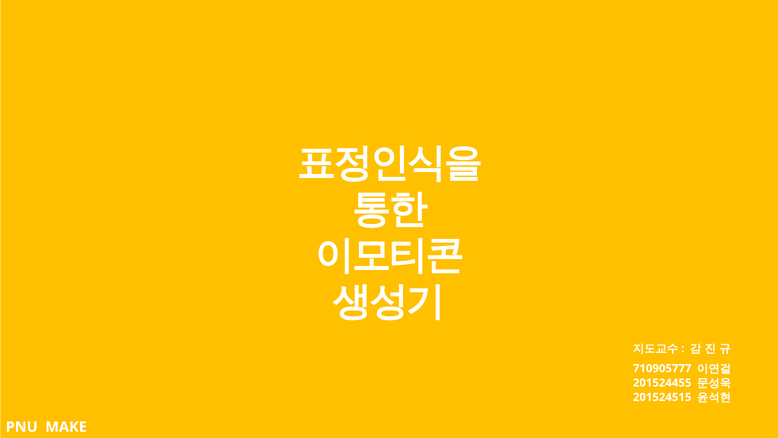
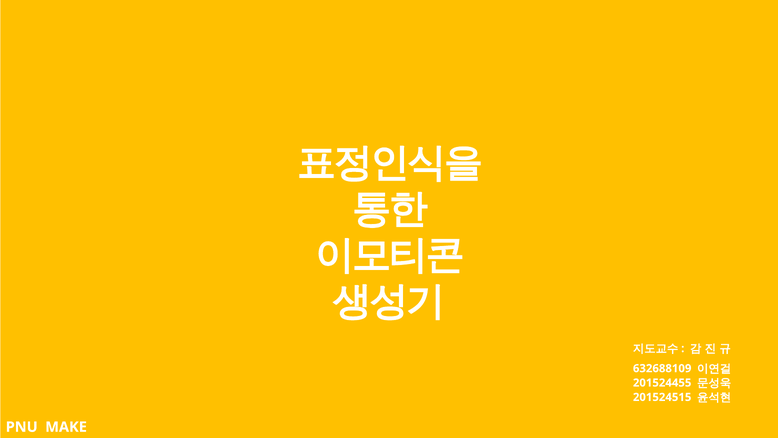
710905777: 710905777 -> 632688109
